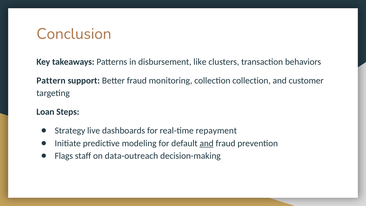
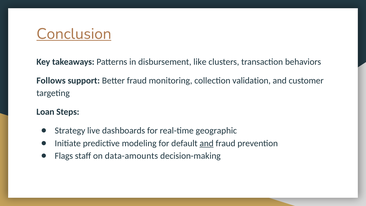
Conclusion underline: none -> present
Pattern: Pattern -> Follows
collection collection: collection -> validation
repayment: repayment -> geographic
data-outreach: data-outreach -> data-amounts
